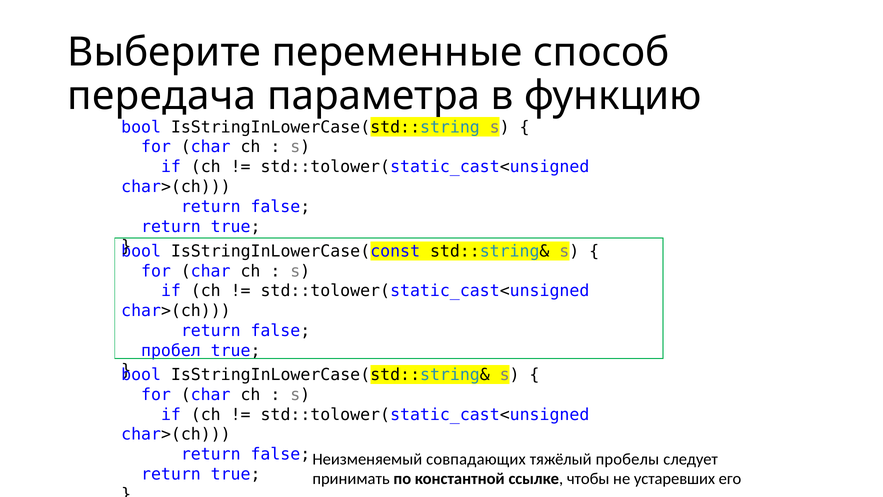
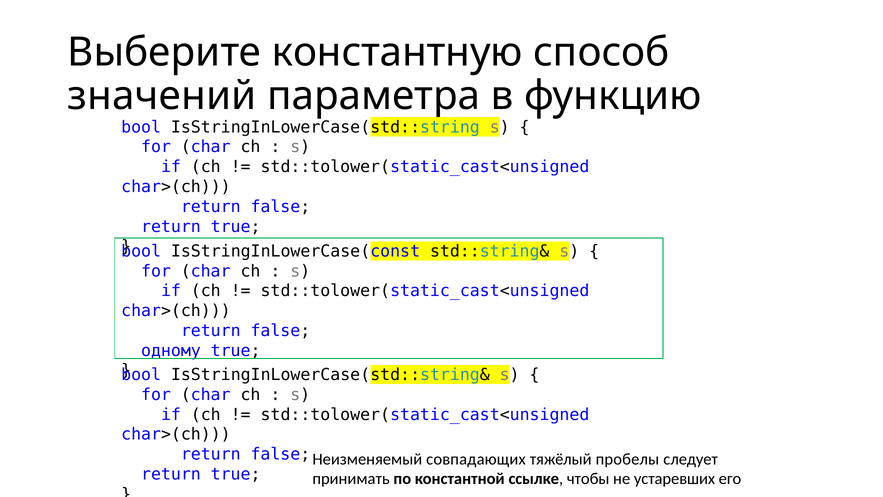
переменные: переменные -> константную
передача: передача -> значений
пробел: пробел -> одному
